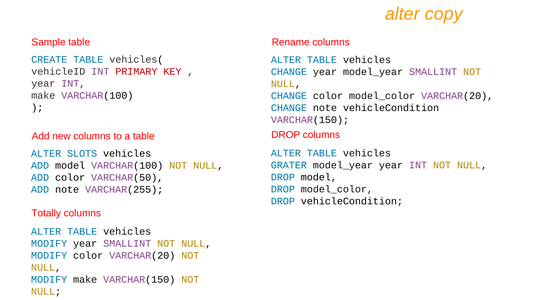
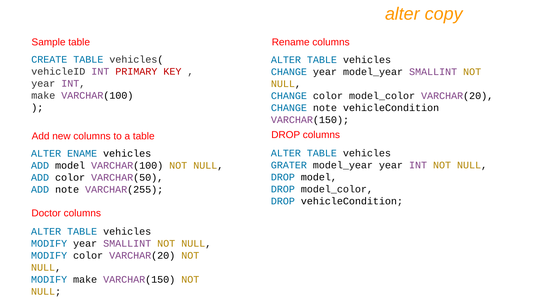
SLOTS: SLOTS -> ENAME
Totally: Totally -> Doctor
